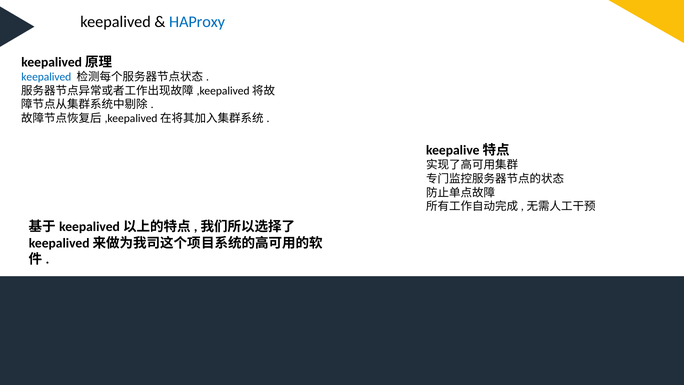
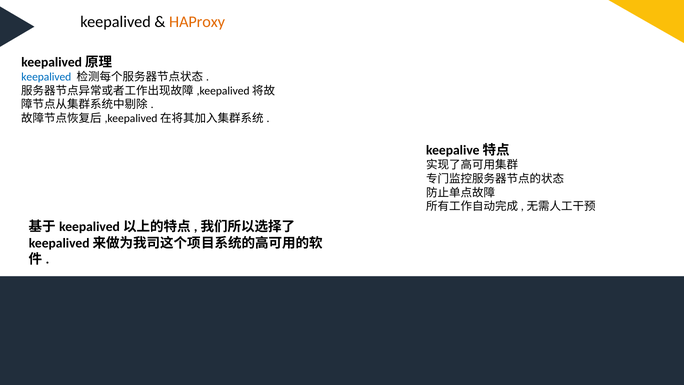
HAProxy colour: blue -> orange
